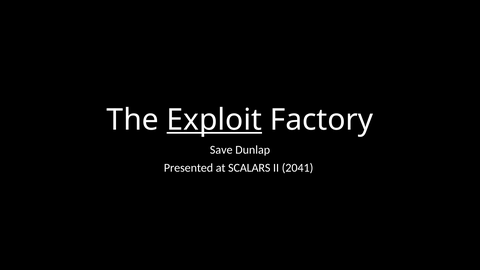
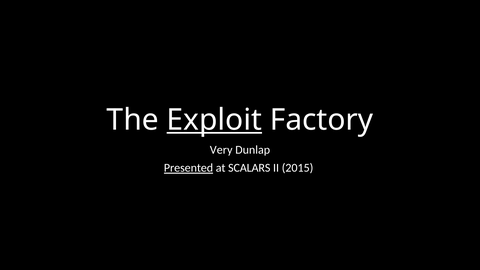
Save: Save -> Very
Presented underline: none -> present
2041: 2041 -> 2015
